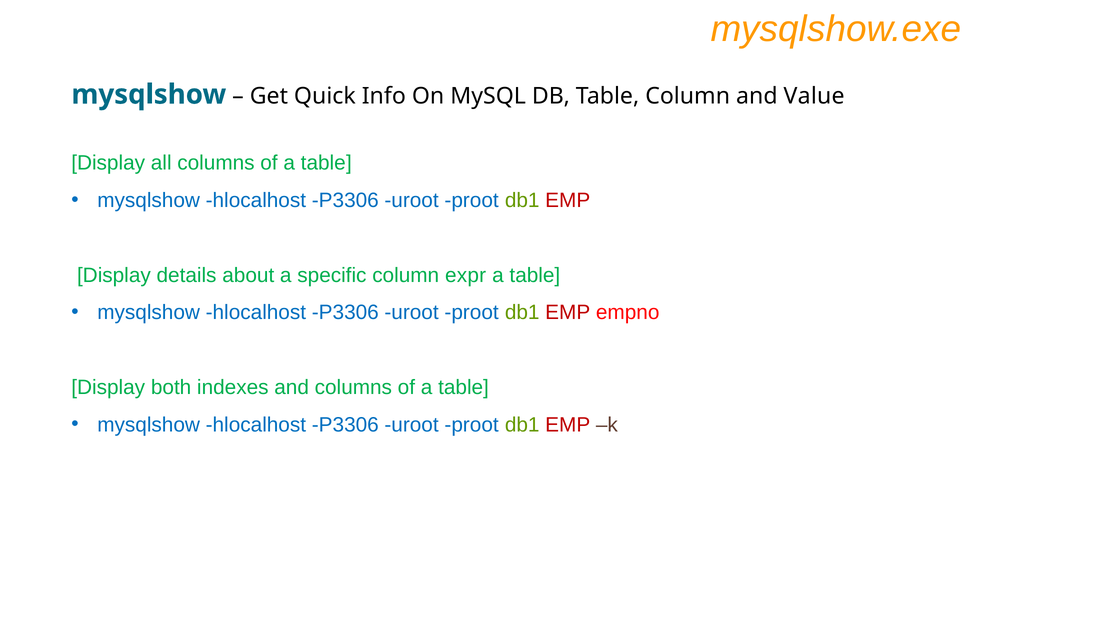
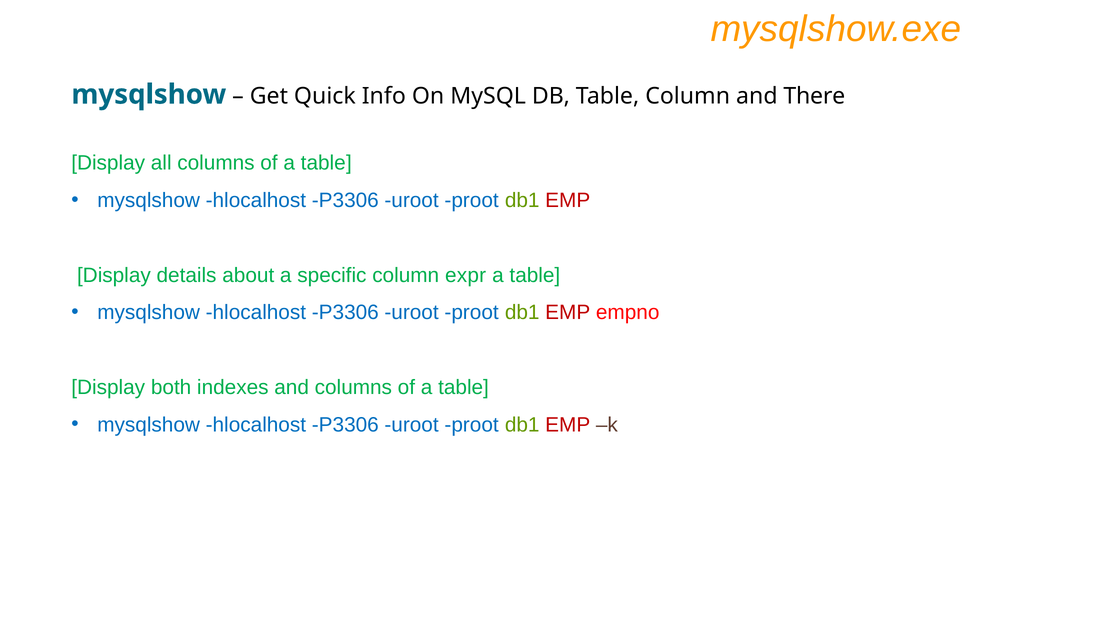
Value: Value -> There
